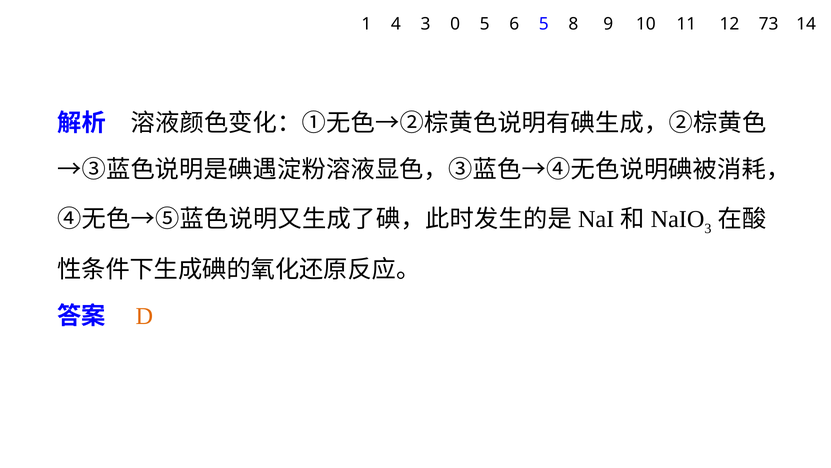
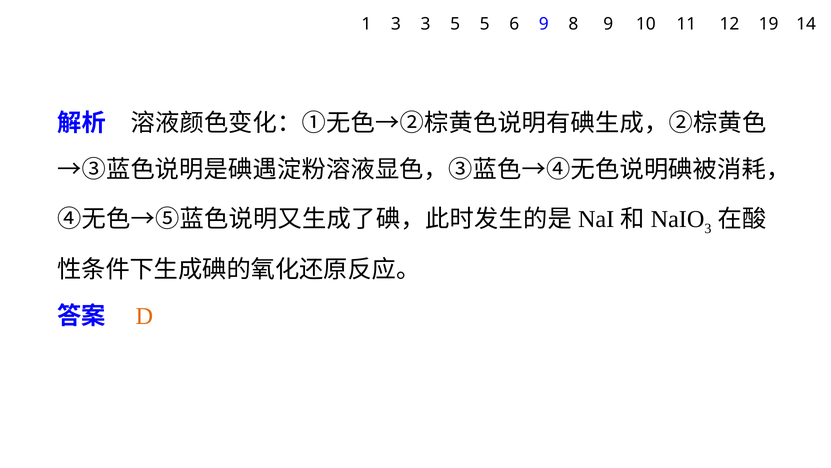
1 4: 4 -> 3
3 0: 0 -> 5
6 5: 5 -> 9
73: 73 -> 19
